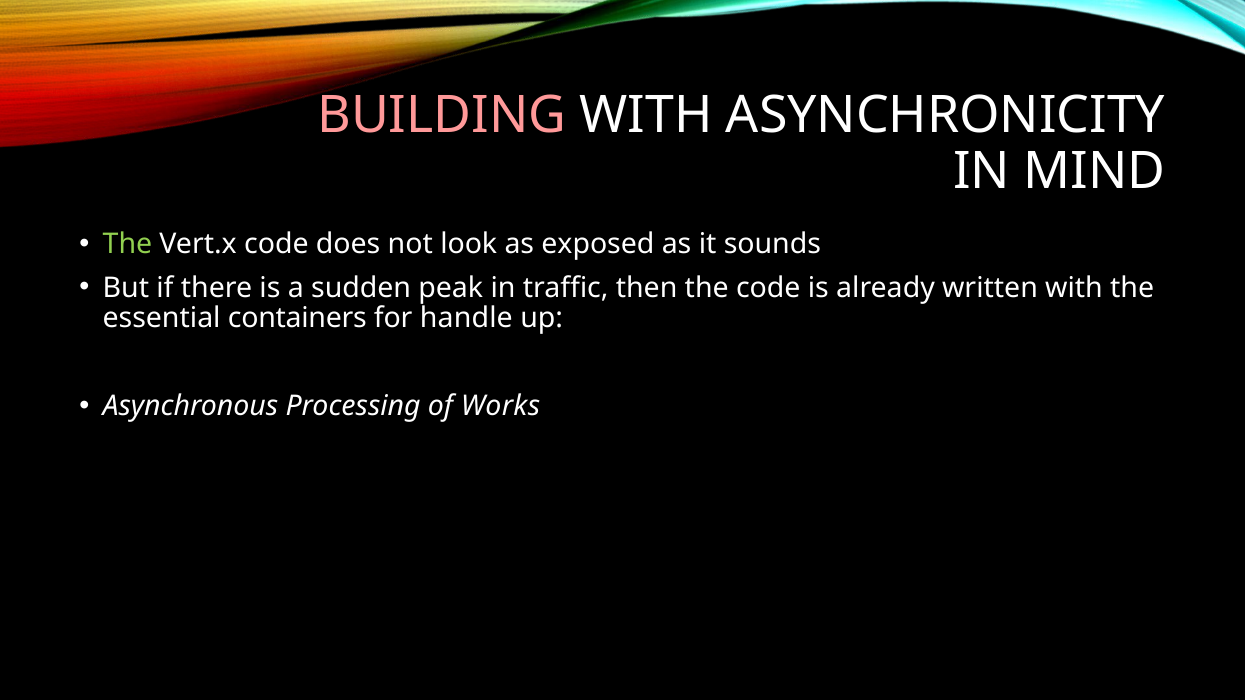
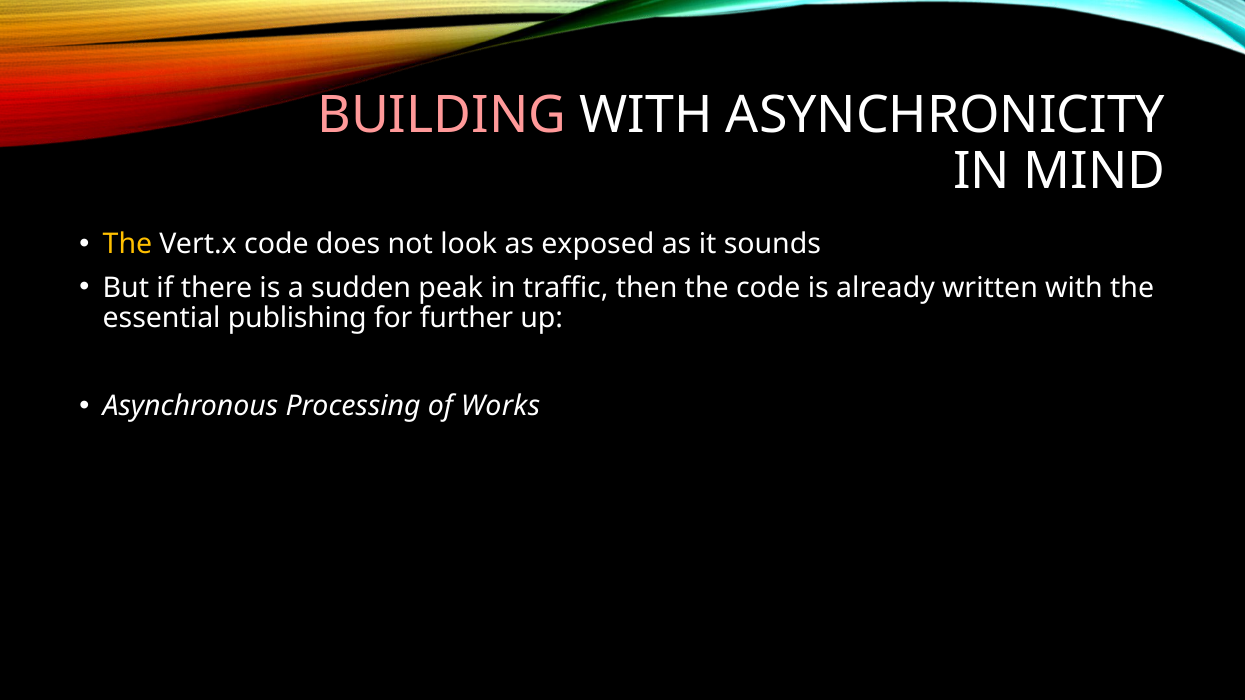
The at (127, 244) colour: light green -> yellow
containers: containers -> publishing
handle: handle -> further
